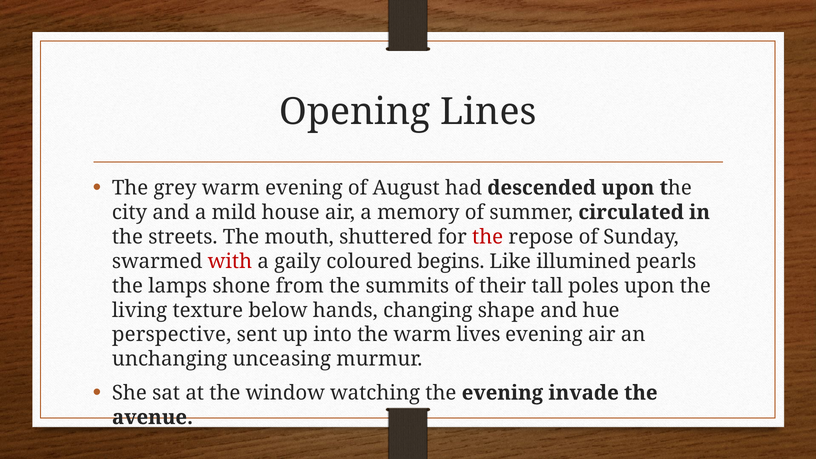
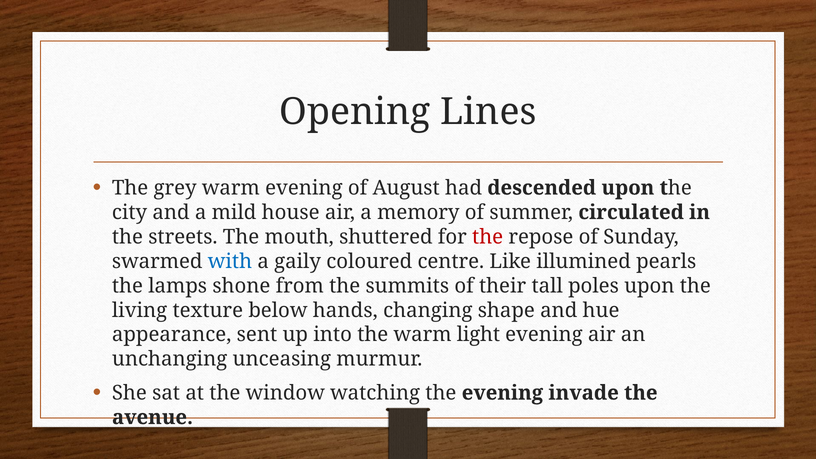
with colour: red -> blue
begins: begins -> centre
perspective: perspective -> appearance
lives: lives -> light
